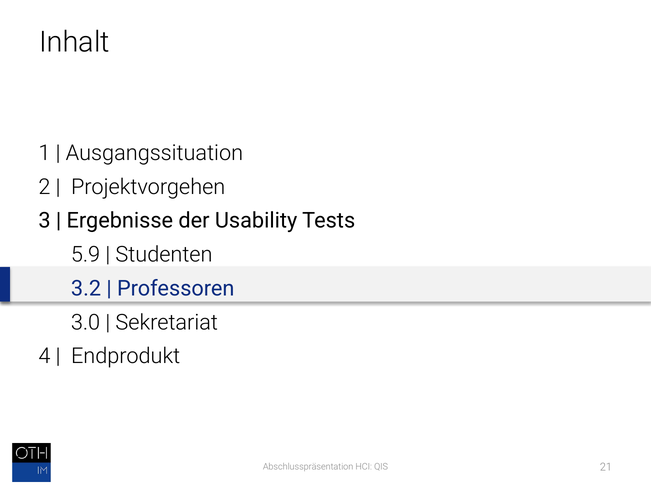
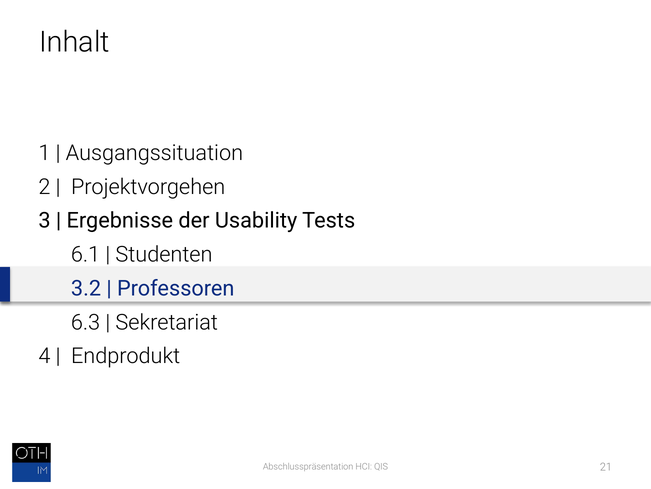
5.9: 5.9 -> 6.1
3.0: 3.0 -> 6.3
